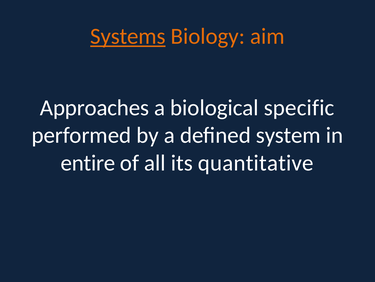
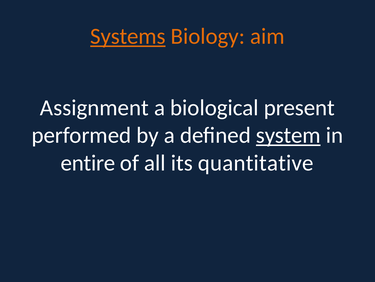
Approaches: Approaches -> Assignment
specific: specific -> present
system underline: none -> present
